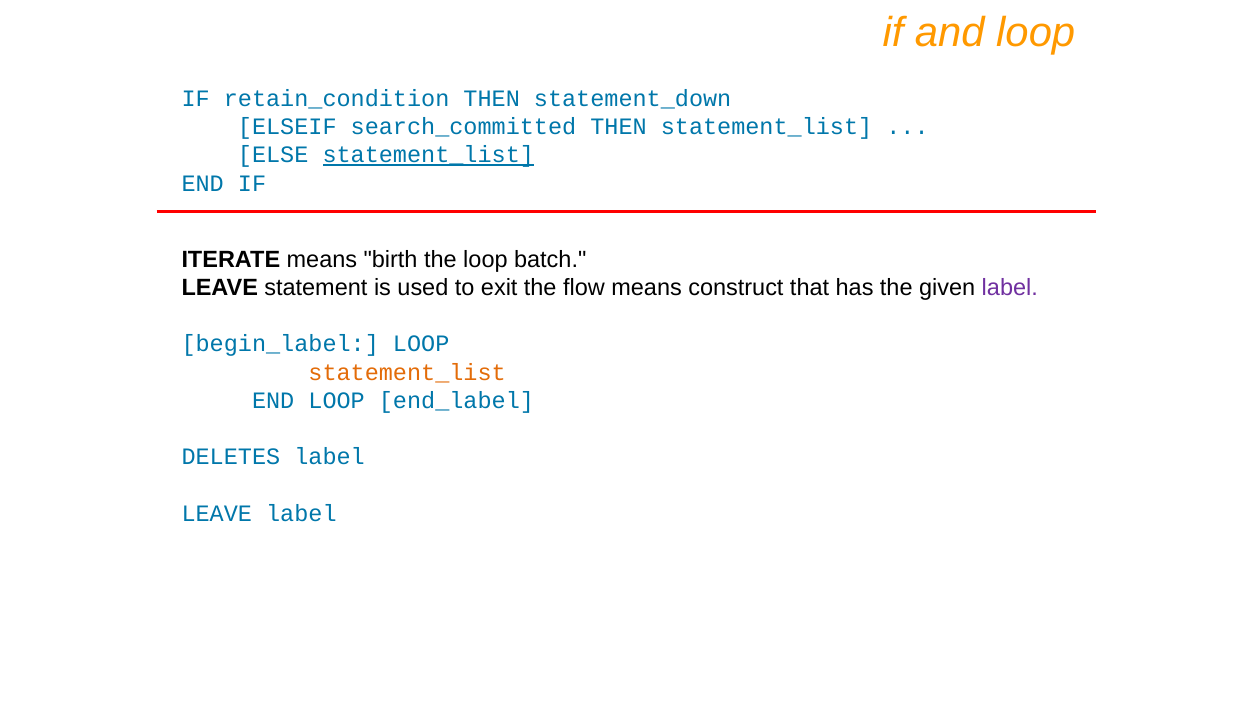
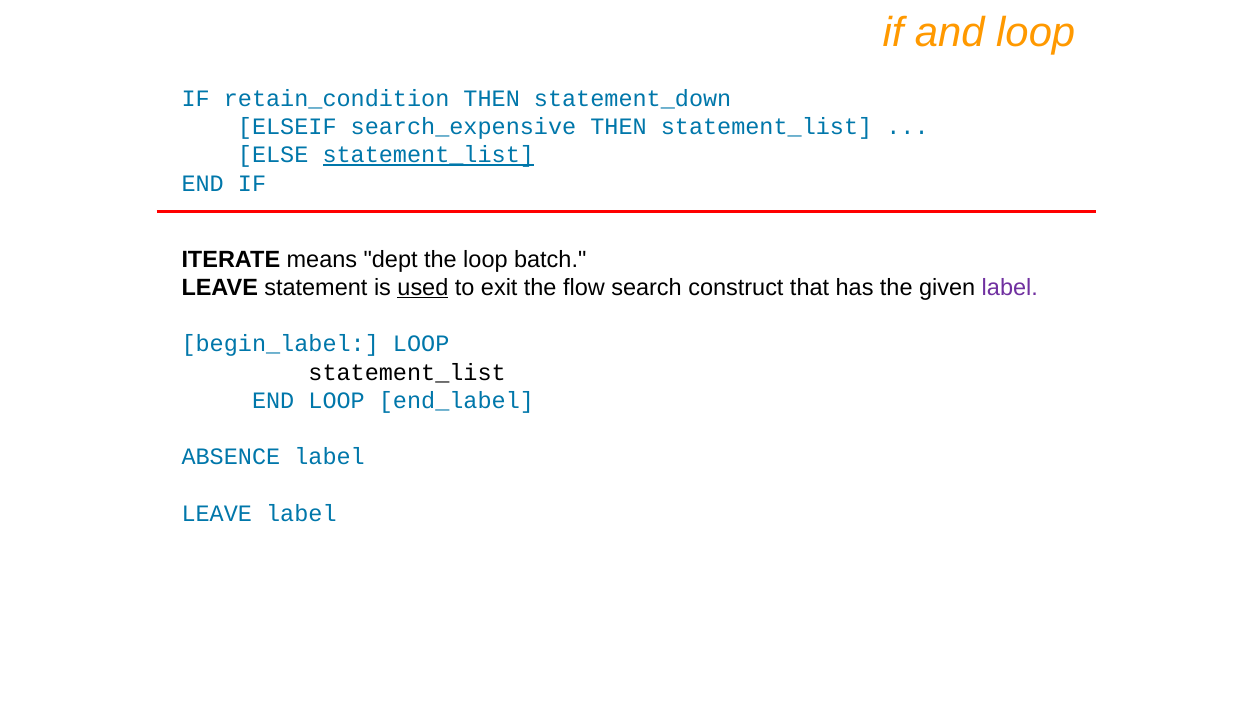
search_committed: search_committed -> search_expensive
birth: birth -> dept
used underline: none -> present
flow means: means -> search
statement_list at (407, 372) colour: orange -> black
DELETES: DELETES -> ABSENCE
